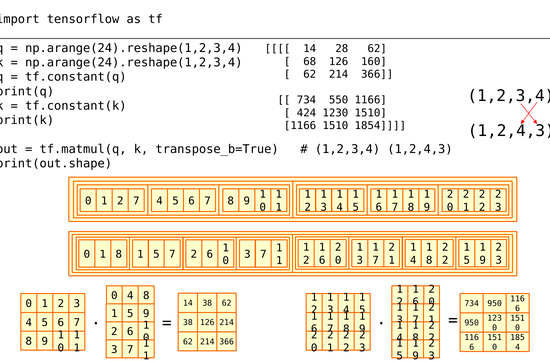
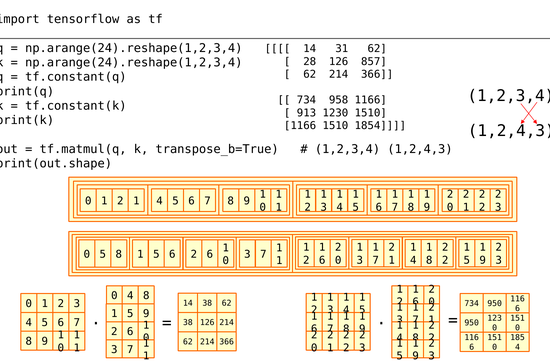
28: 28 -> 31
68: 68 -> 28
160: 160 -> 857
550: 550 -> 958
424: 424 -> 913
0 1 2 7: 7 -> 1
1 at (103, 254): 1 -> 5
1 5 7: 7 -> 6
